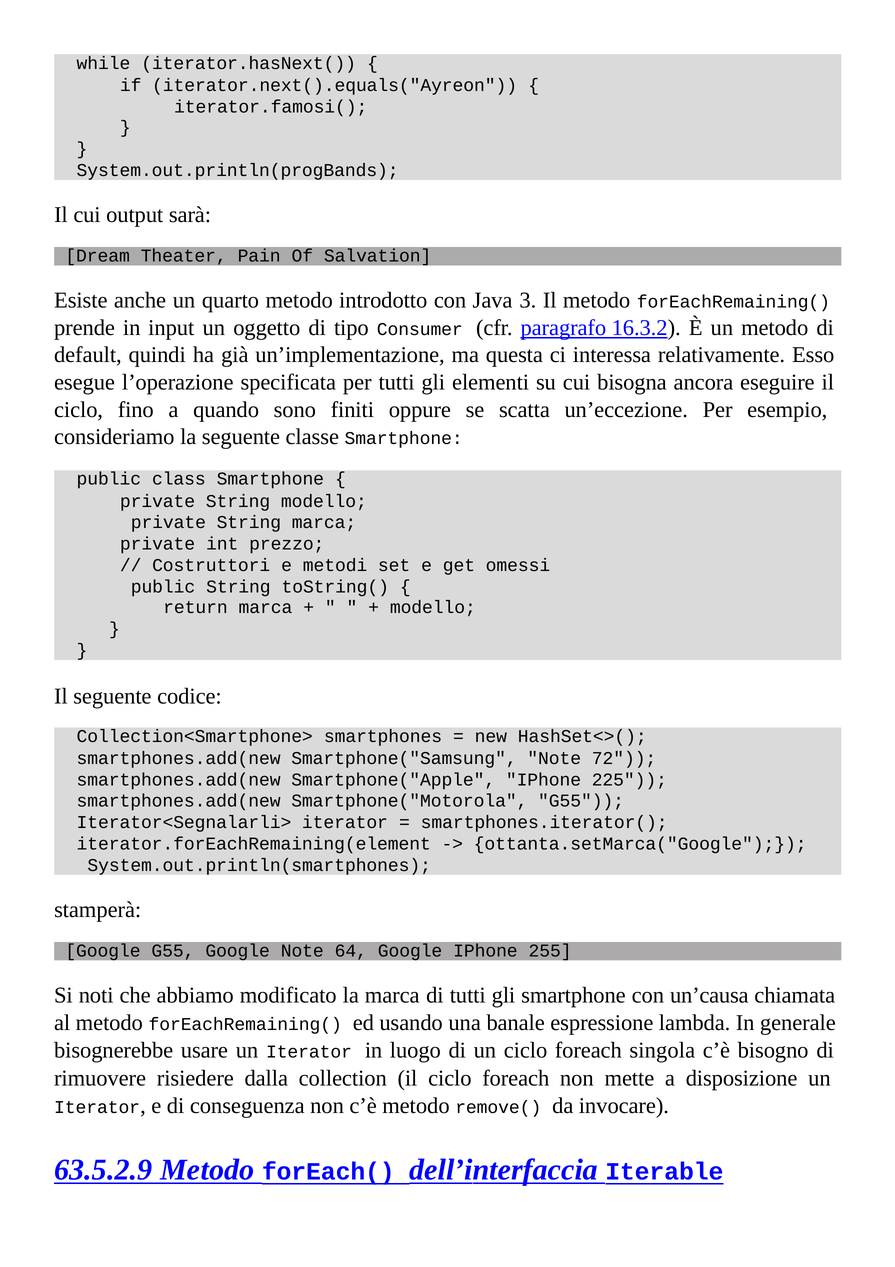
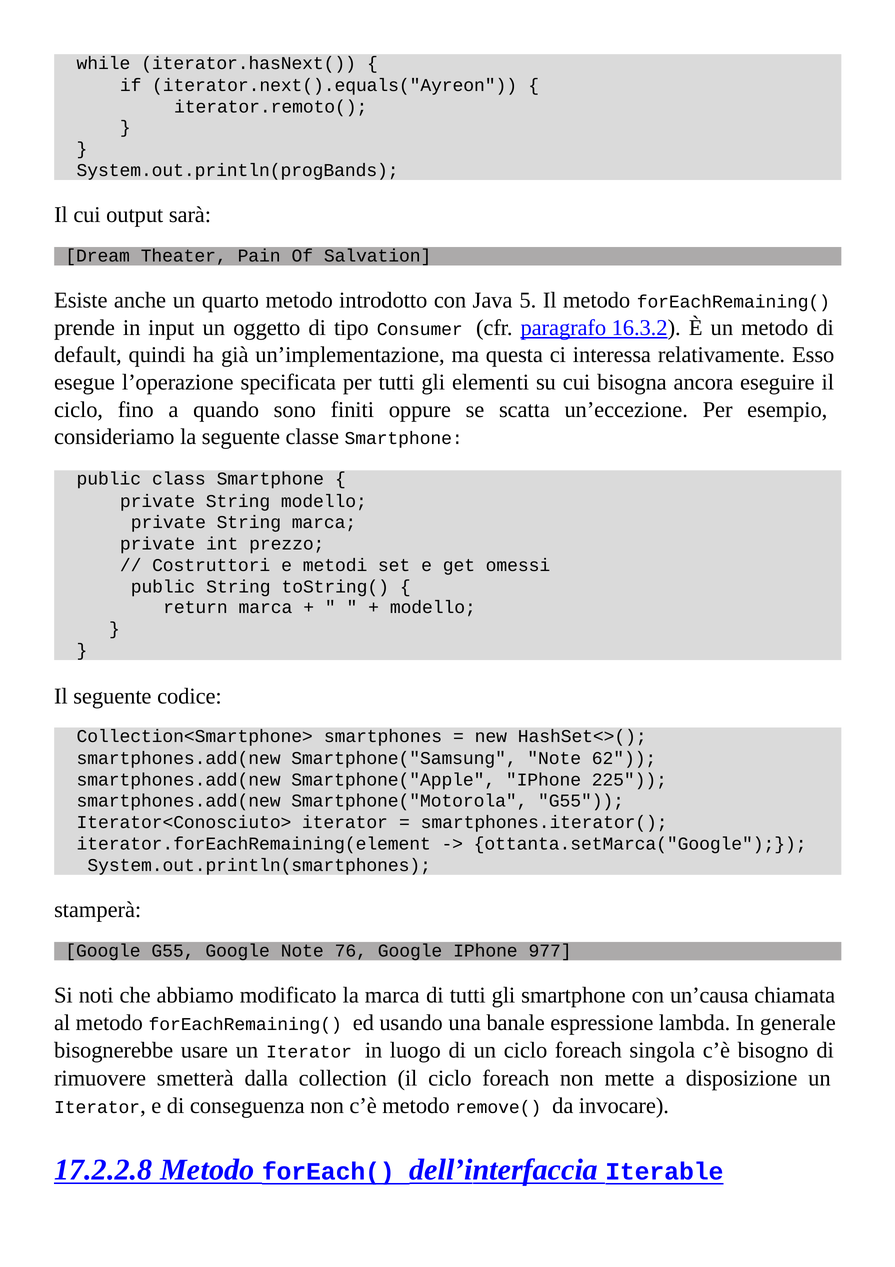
iterator.famosi(: iterator.famosi( -> iterator.remoto(
3: 3 -> 5
72: 72 -> 62
Iterator<Segnalarli>: Iterator<Segnalarli> -> Iterator<Conosciuto>
64: 64 -> 76
255: 255 -> 977
risiedere: risiedere -> smetterà
63.5.2.9: 63.5.2.9 -> 17.2.2.8
